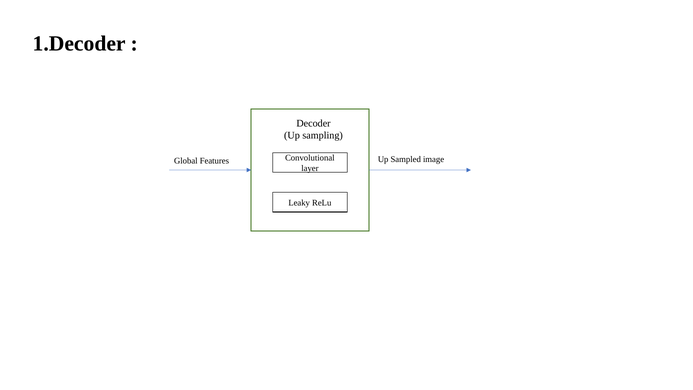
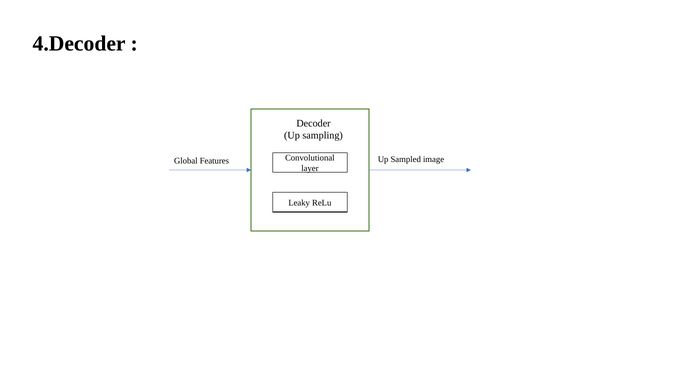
1.Decoder: 1.Decoder -> 4.Decoder
